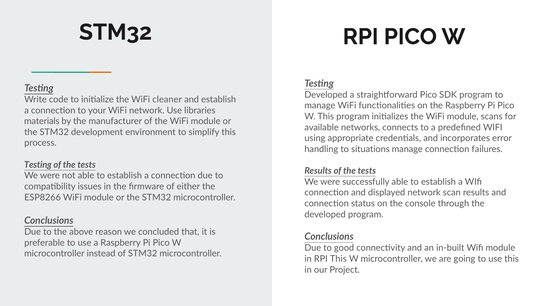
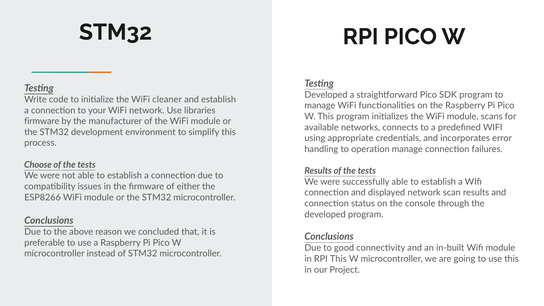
materials at (42, 121): materials -> firmware
situations: situations -> operation
Testing at (38, 165): Testing -> Choose
